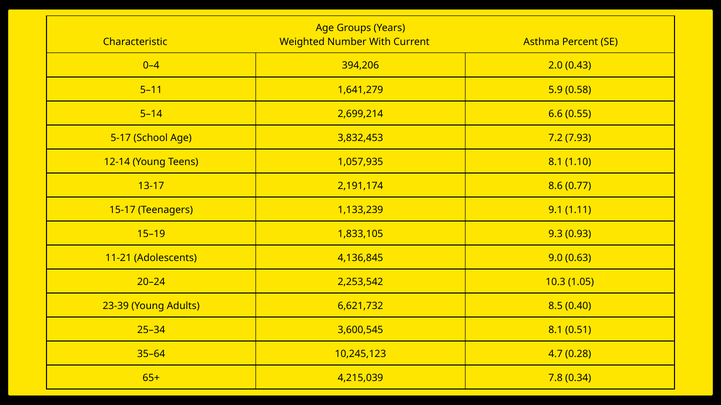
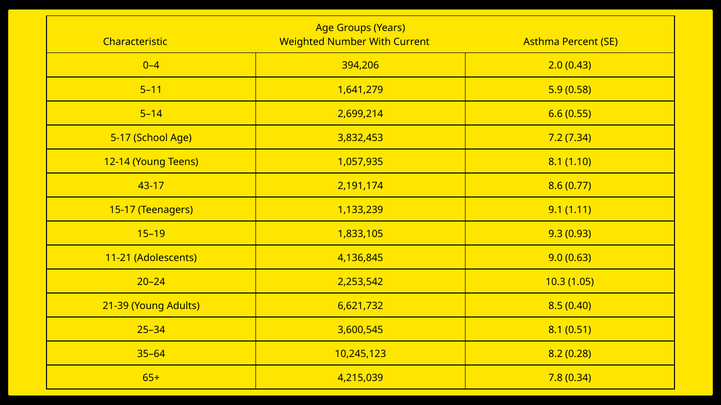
7.93: 7.93 -> 7.34
13-17: 13-17 -> 43-17
23-39: 23-39 -> 21-39
4.7: 4.7 -> 8.2
